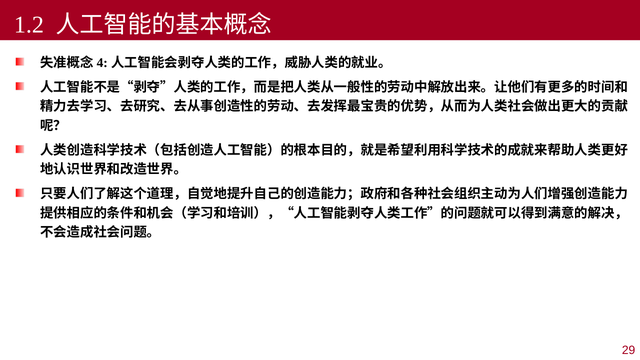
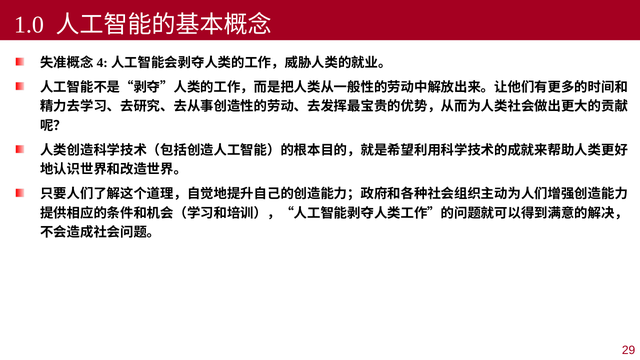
1.2: 1.2 -> 1.0
